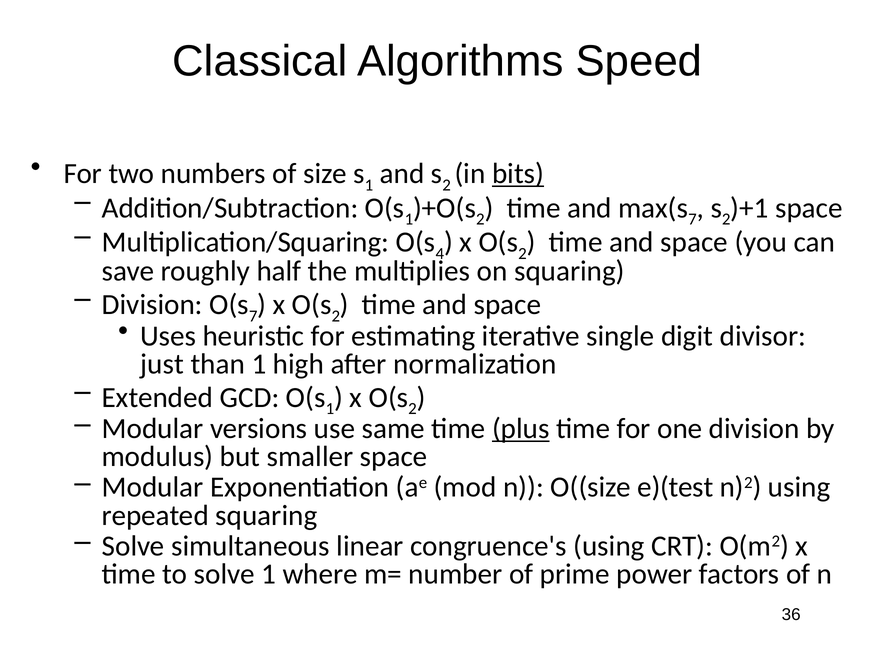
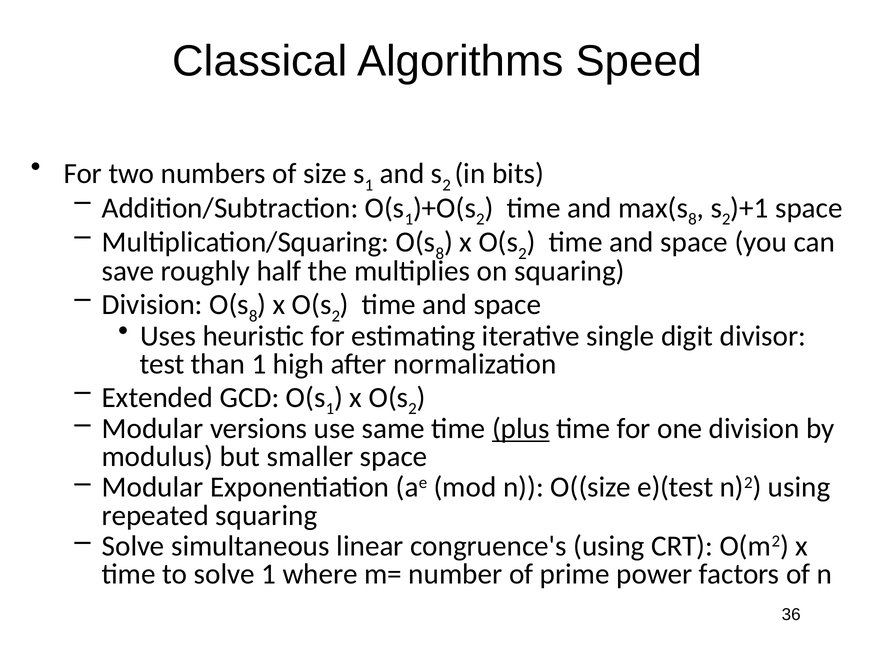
bits underline: present -> none
7 at (693, 219): 7 -> 8
4 at (440, 253): 4 -> 8
7 at (253, 316): 7 -> 8
just: just -> test
